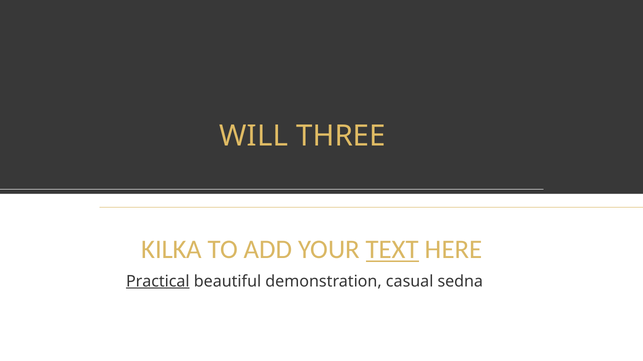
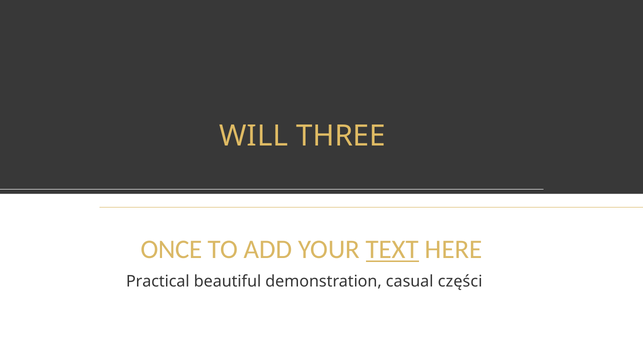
KILKA: KILKA -> ONCE
Practical underline: present -> none
sedna: sedna -> części
